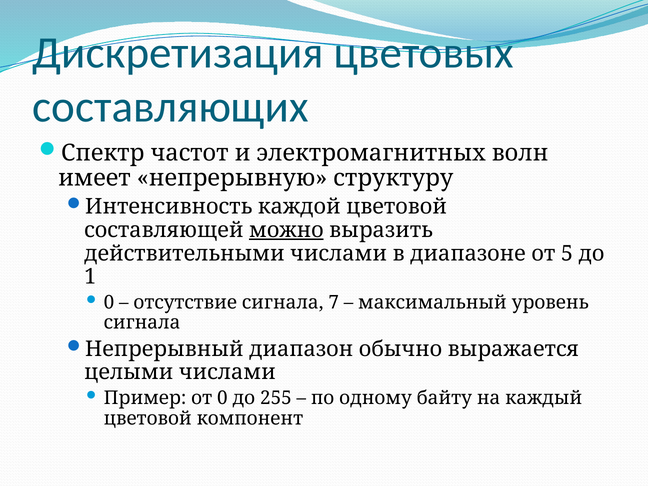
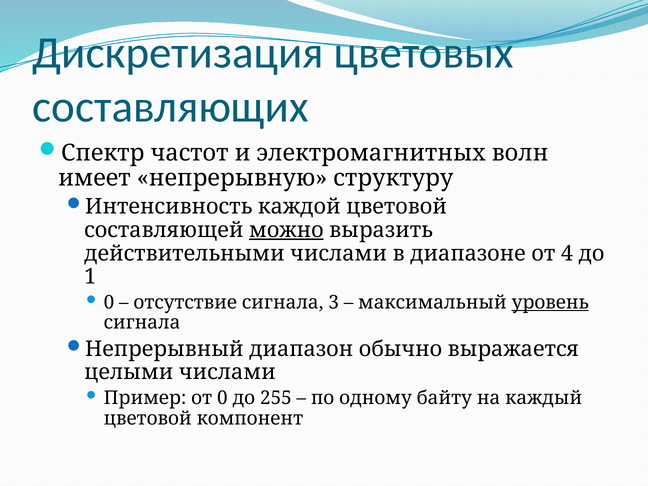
5: 5 -> 4
7: 7 -> 3
уровень underline: none -> present
